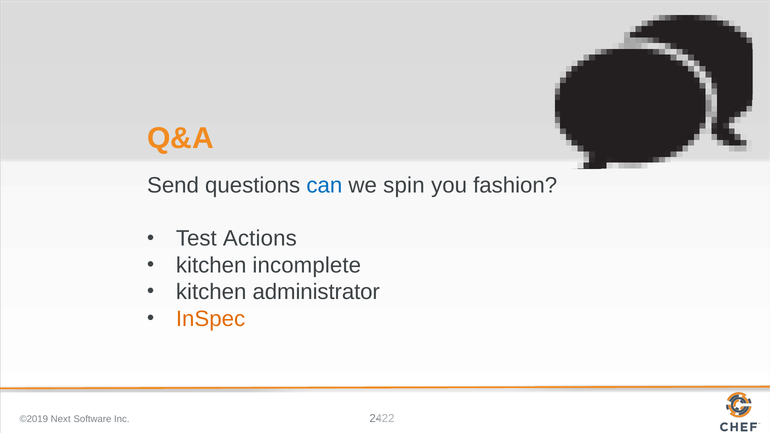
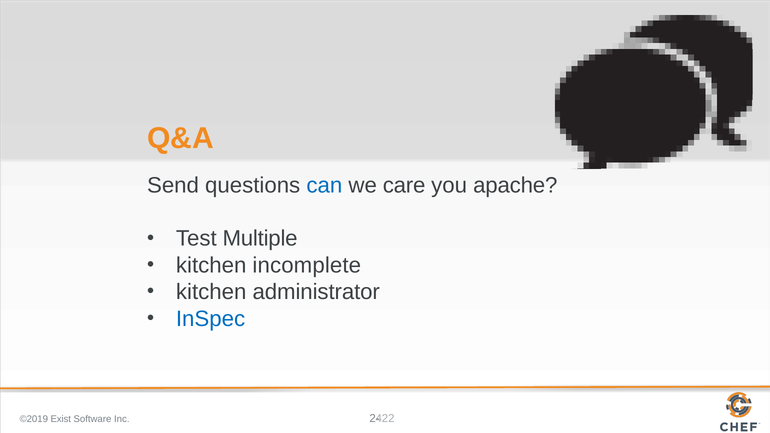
spin: spin -> care
fashion: fashion -> apache
Actions: Actions -> Multiple
InSpec colour: orange -> blue
Next: Next -> Exist
